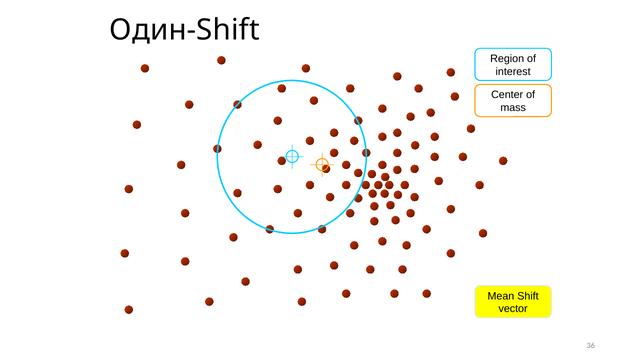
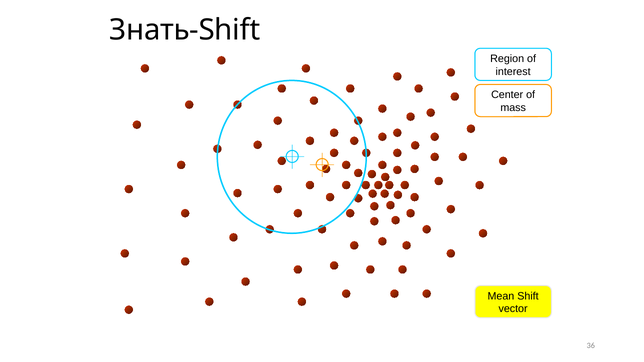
Один-Shift: Один-Shift -> Знать-Shift
